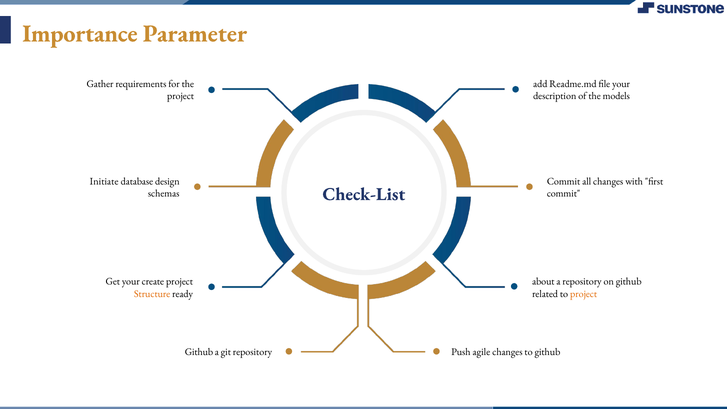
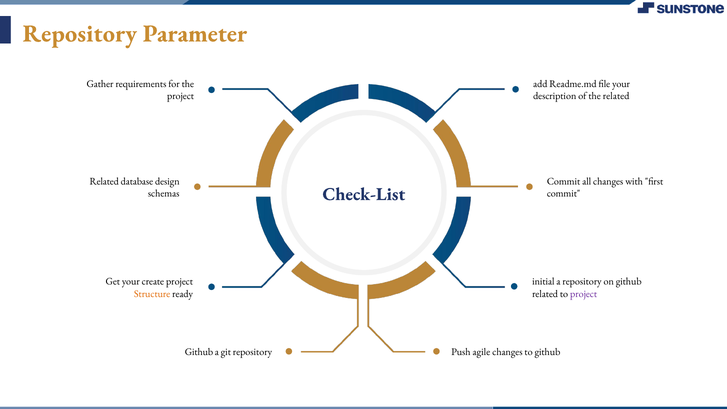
Importance at (80, 33): Importance -> Repository
the models: models -> related
Initiate at (104, 181): Initiate -> Related
about: about -> initial
project at (584, 294) colour: orange -> purple
